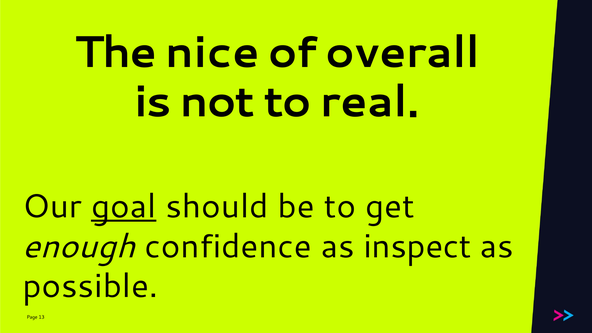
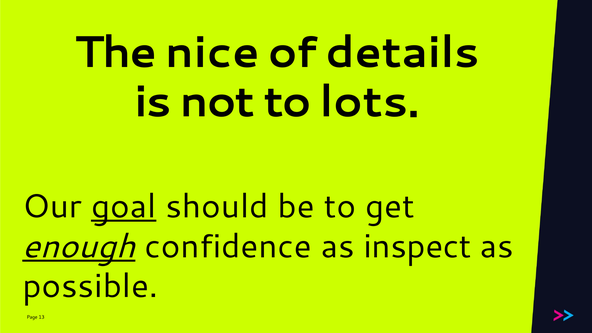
overall: overall -> details
real: real -> lots
enough underline: none -> present
